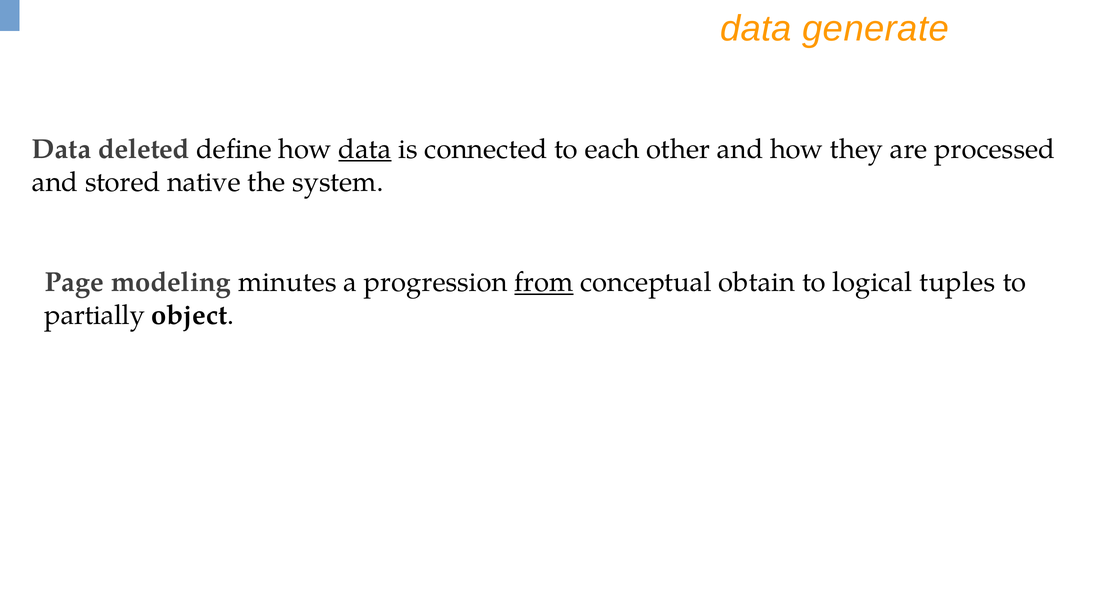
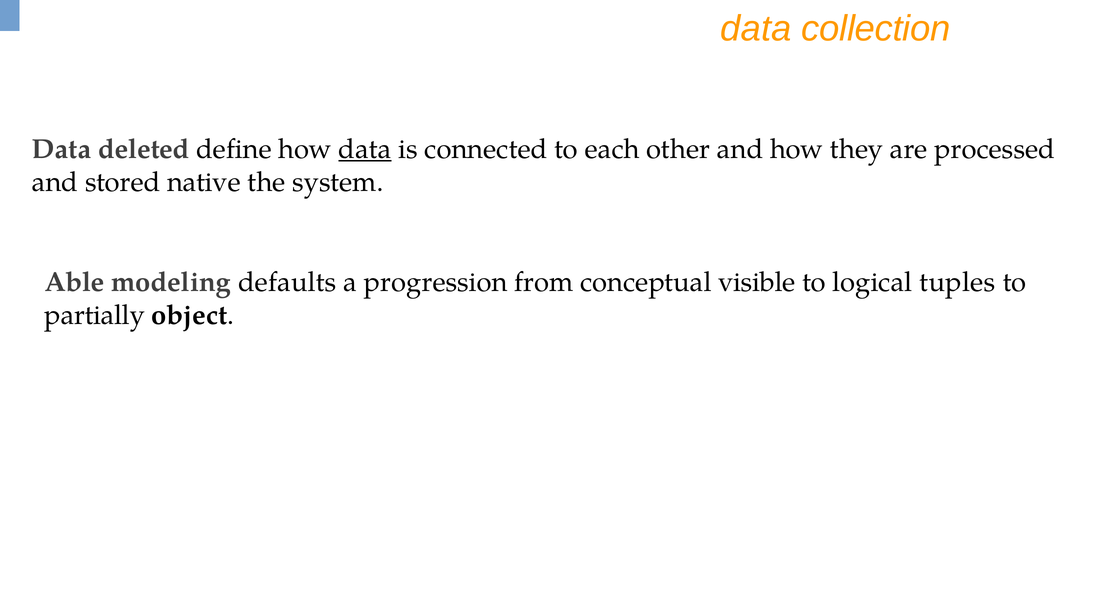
generate: generate -> collection
Page: Page -> Able
minutes: minutes -> defaults
from underline: present -> none
obtain: obtain -> visible
